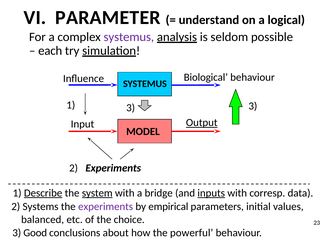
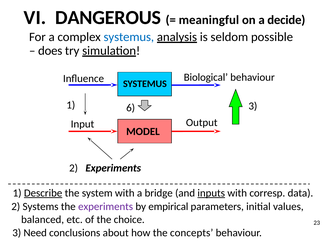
PARAMETER: PARAMETER -> DANGEROUS
understand: understand -> meaningful
logical: logical -> decide
systemus at (129, 37) colour: purple -> blue
each: each -> does
1 3: 3 -> 6
Output underline: present -> none
system underline: present -> none
Good: Good -> Need
powerful: powerful -> concepts
